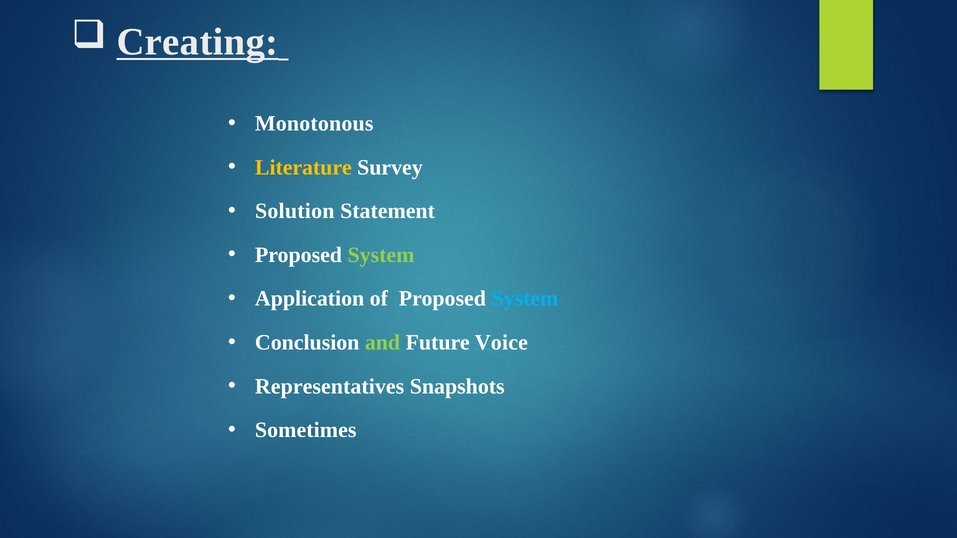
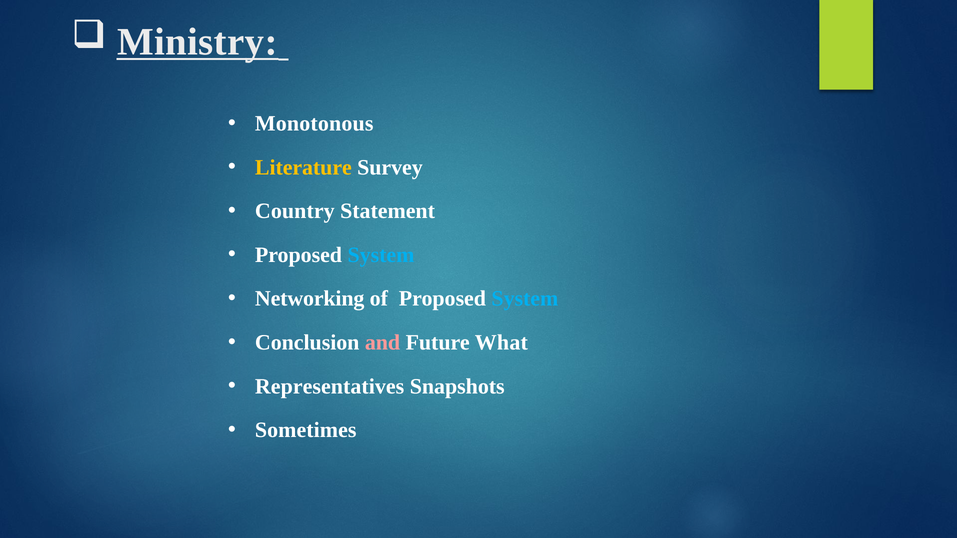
Creating: Creating -> Ministry
Solution: Solution -> Country
System at (381, 255) colour: light green -> light blue
Application: Application -> Networking
and colour: light green -> pink
Voice: Voice -> What
